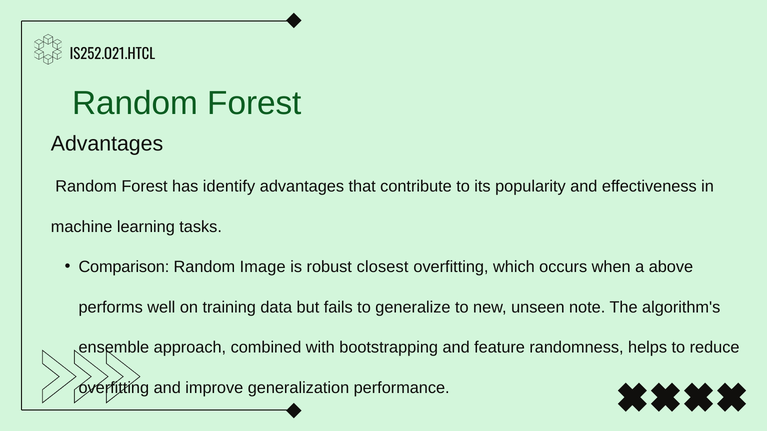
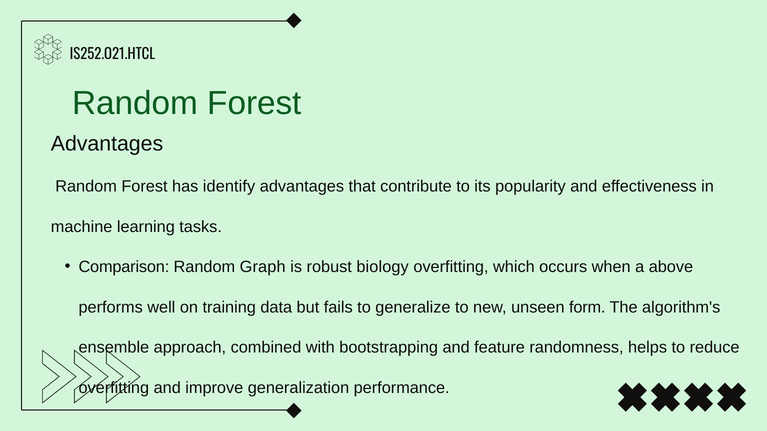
Image: Image -> Graph
closest: closest -> biology
note: note -> form
